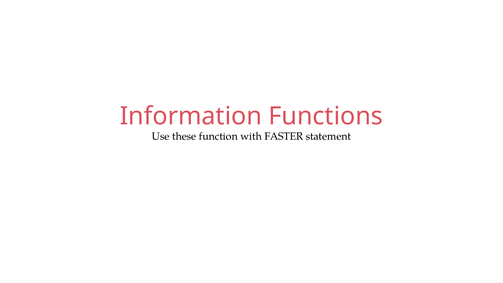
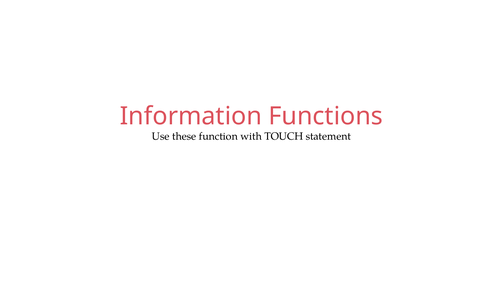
FASTER: FASTER -> TOUCH
